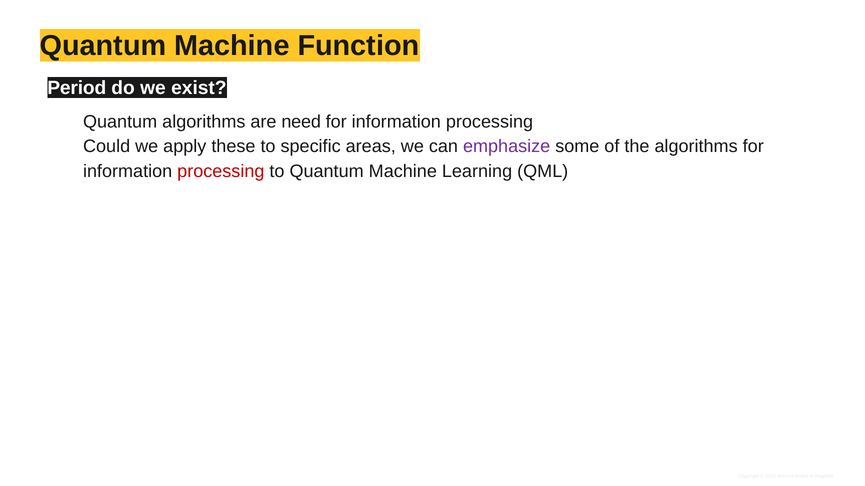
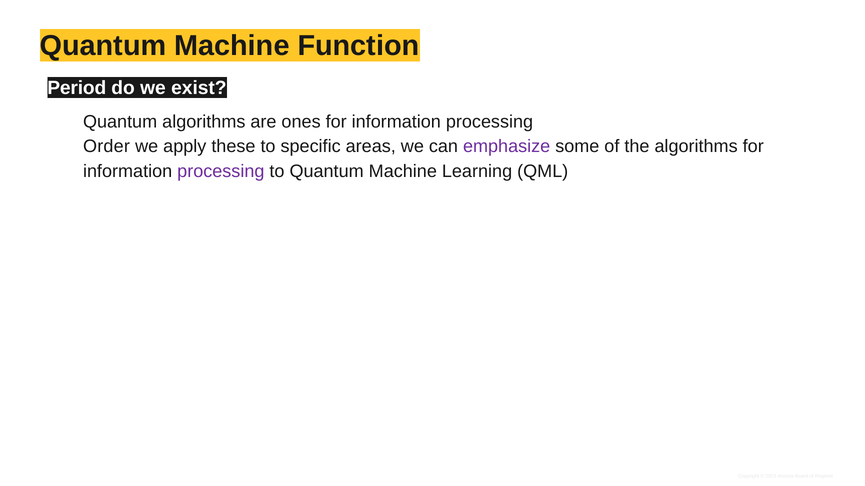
need: need -> ones
Could: Could -> Order
processing at (221, 172) colour: red -> purple
